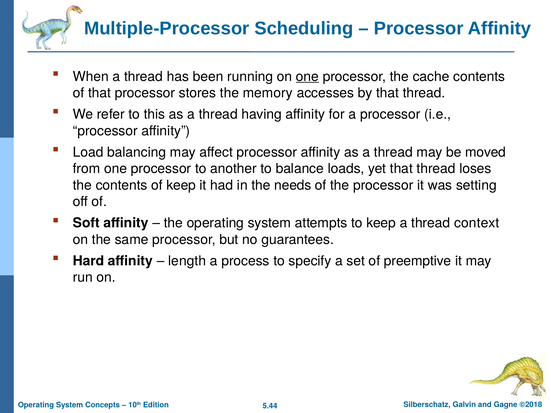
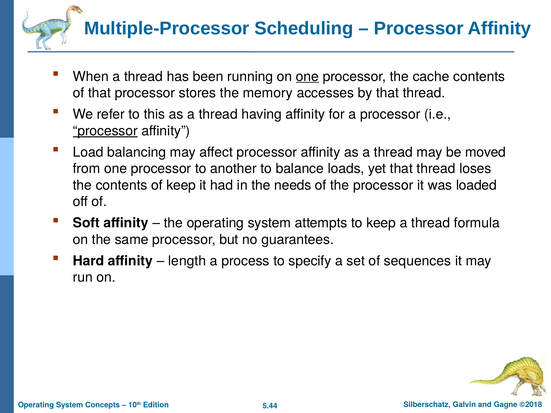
processor at (105, 131) underline: none -> present
setting: setting -> loaded
context: context -> formula
preemptive: preemptive -> sequences
